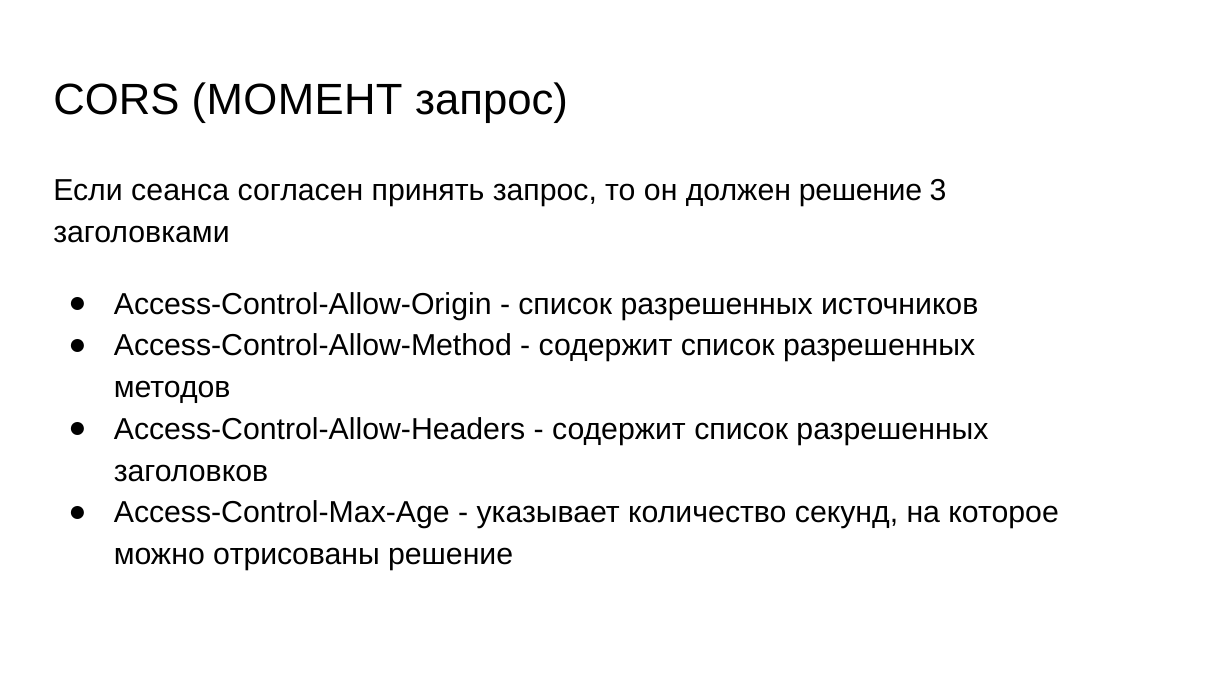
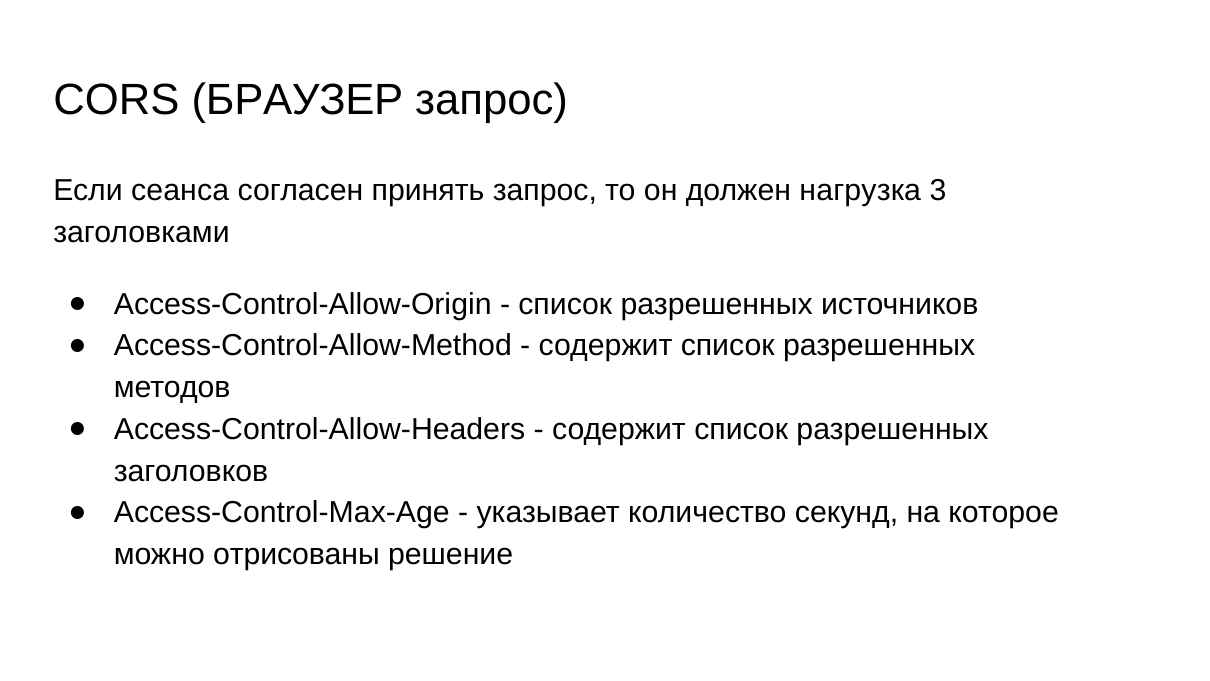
МОМЕНТ: МОМЕНТ -> БРАУЗЕР
должен решение: решение -> нагрузка
